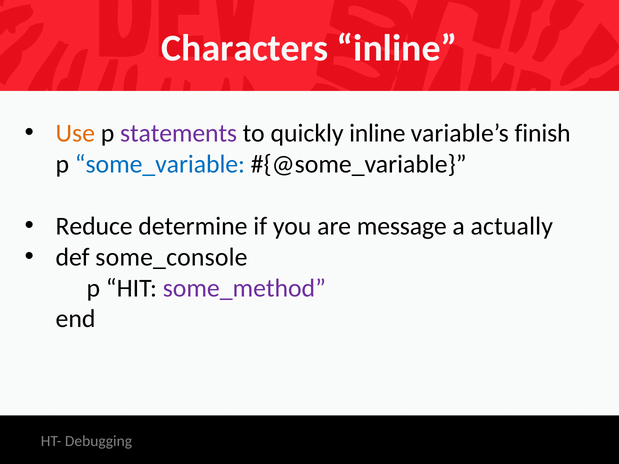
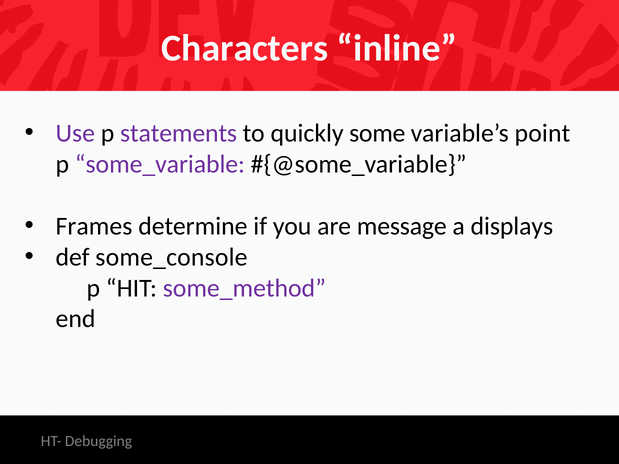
Use colour: orange -> purple
quickly inline: inline -> some
finish: finish -> point
some_variable colour: blue -> purple
Reduce: Reduce -> Frames
actually: actually -> displays
